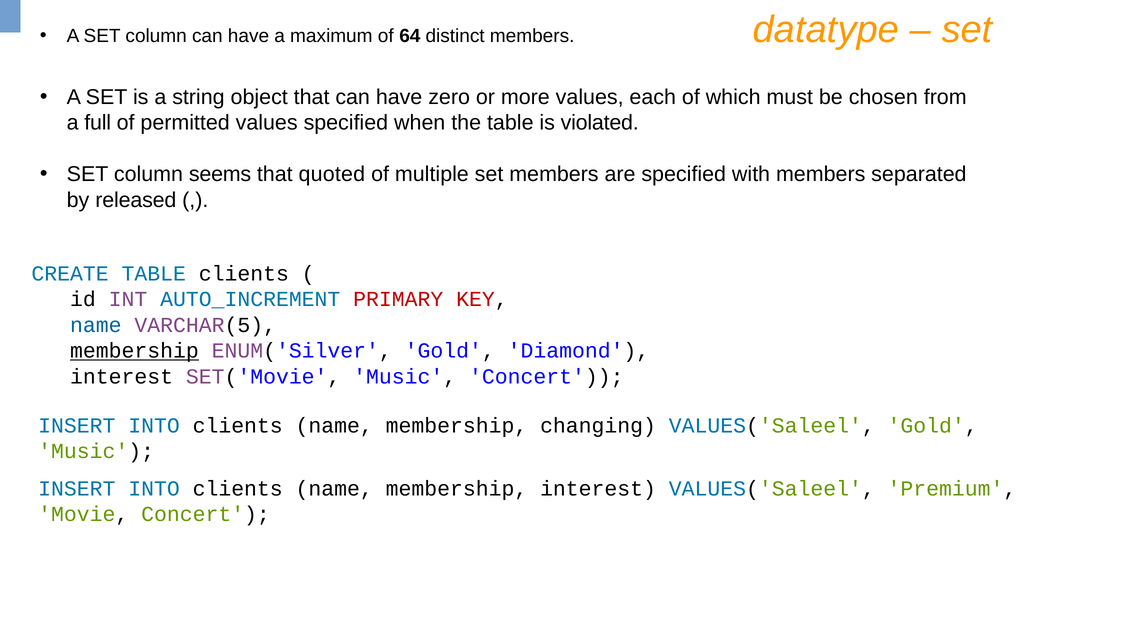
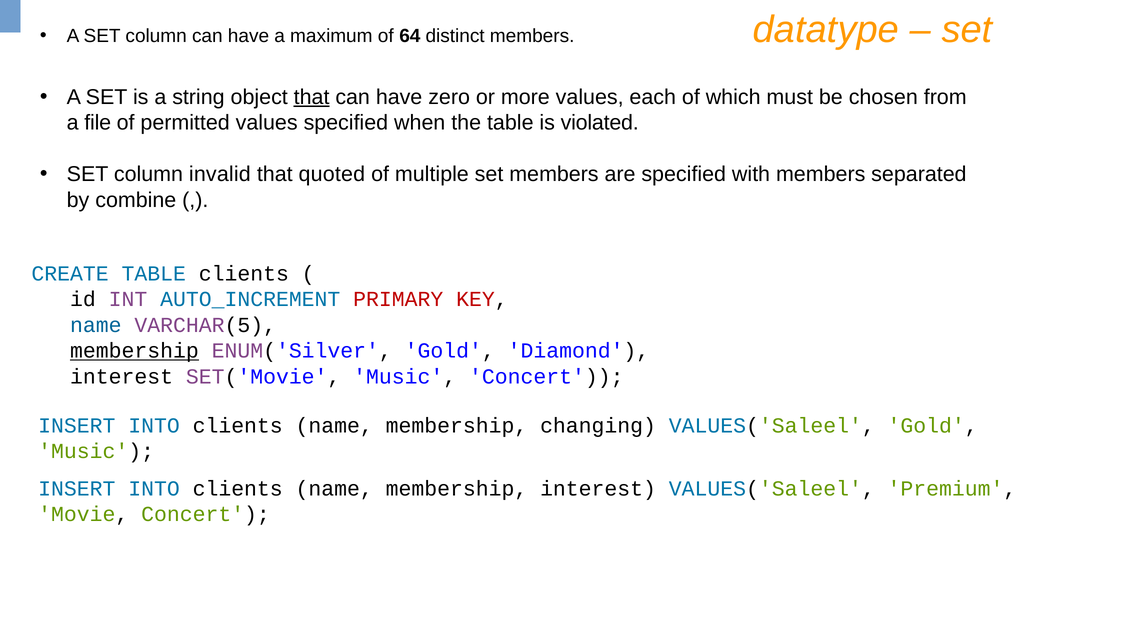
that at (312, 97) underline: none -> present
full: full -> file
seems: seems -> invalid
released: released -> combine
